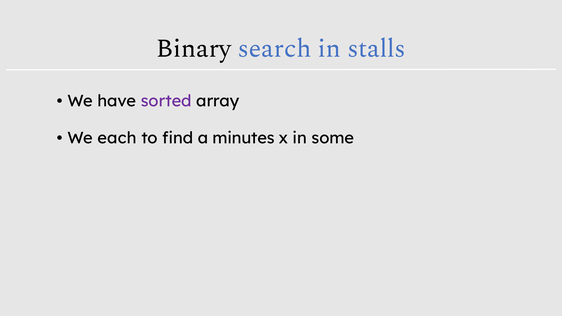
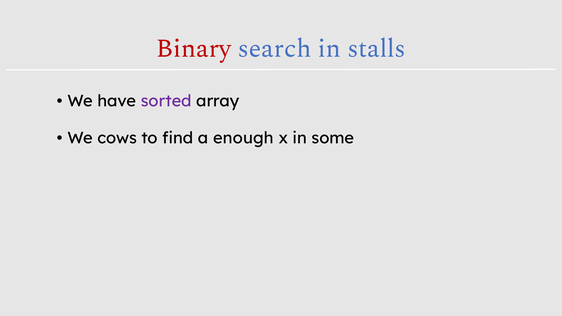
Binary colour: black -> red
each: each -> cows
minutes: minutes -> enough
